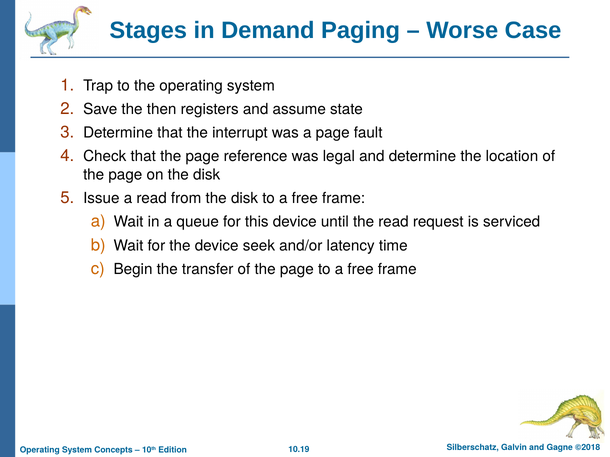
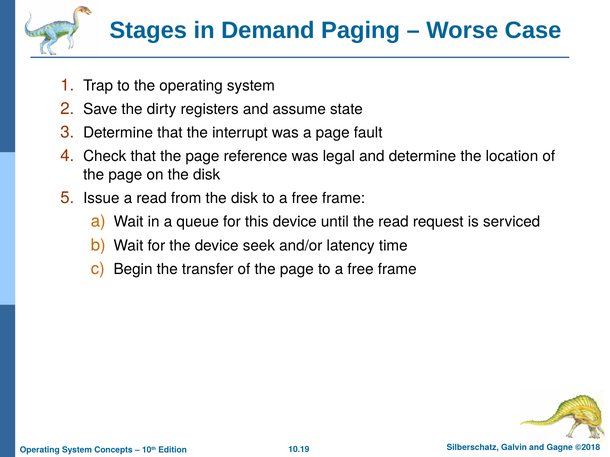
then: then -> dirty
